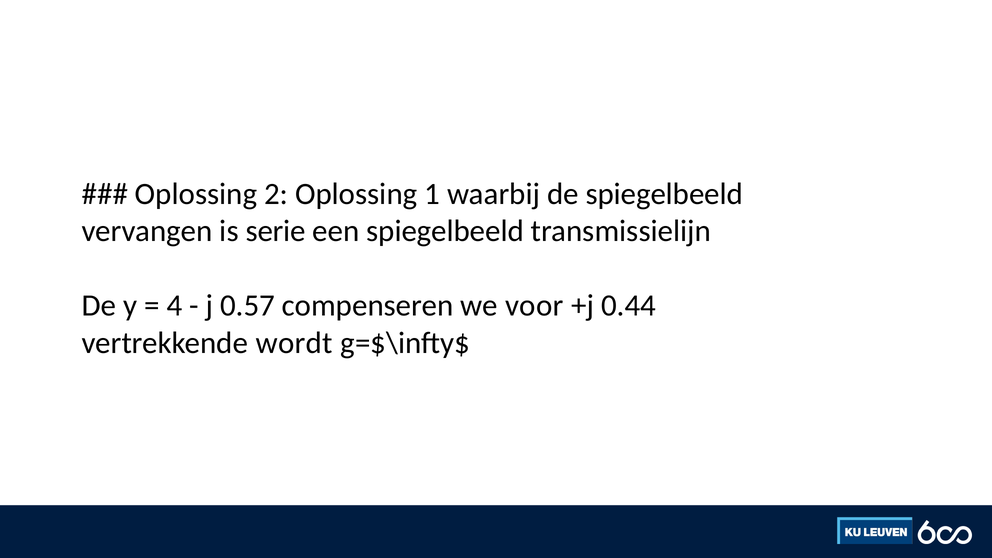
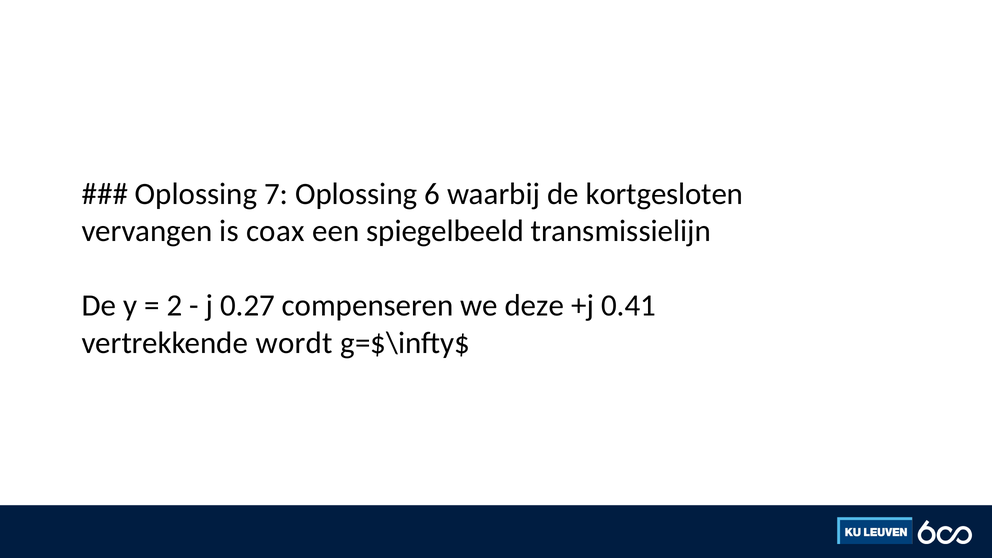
2: 2 -> 7
1: 1 -> 6
de spiegelbeeld: spiegelbeeld -> kortgesloten
serie: serie -> coax
4: 4 -> 2
0.57: 0.57 -> 0.27
voor: voor -> deze
0.44: 0.44 -> 0.41
